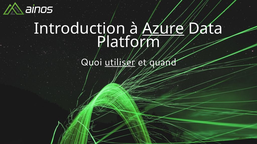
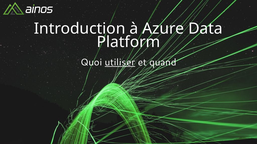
Azure underline: present -> none
